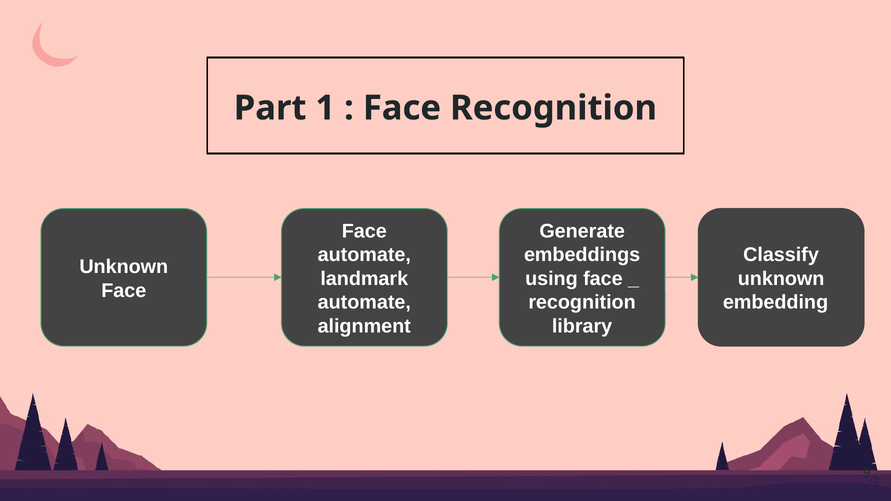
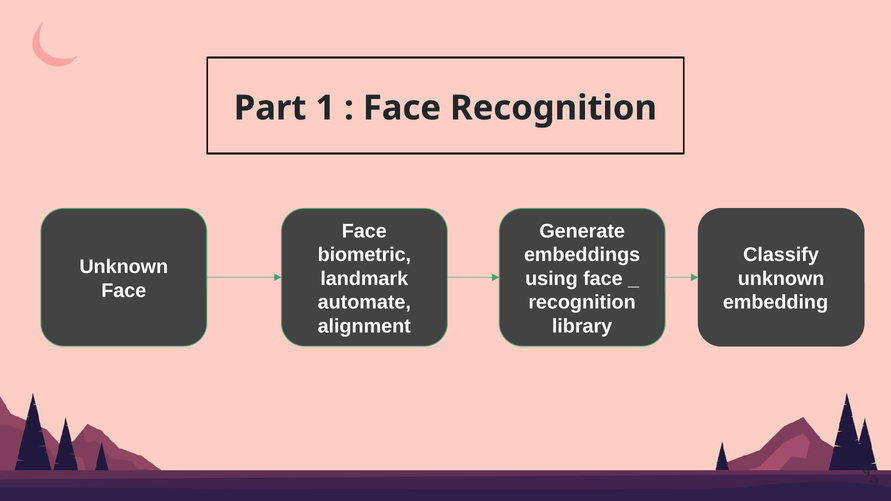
automate at (364, 255): automate -> biometric
